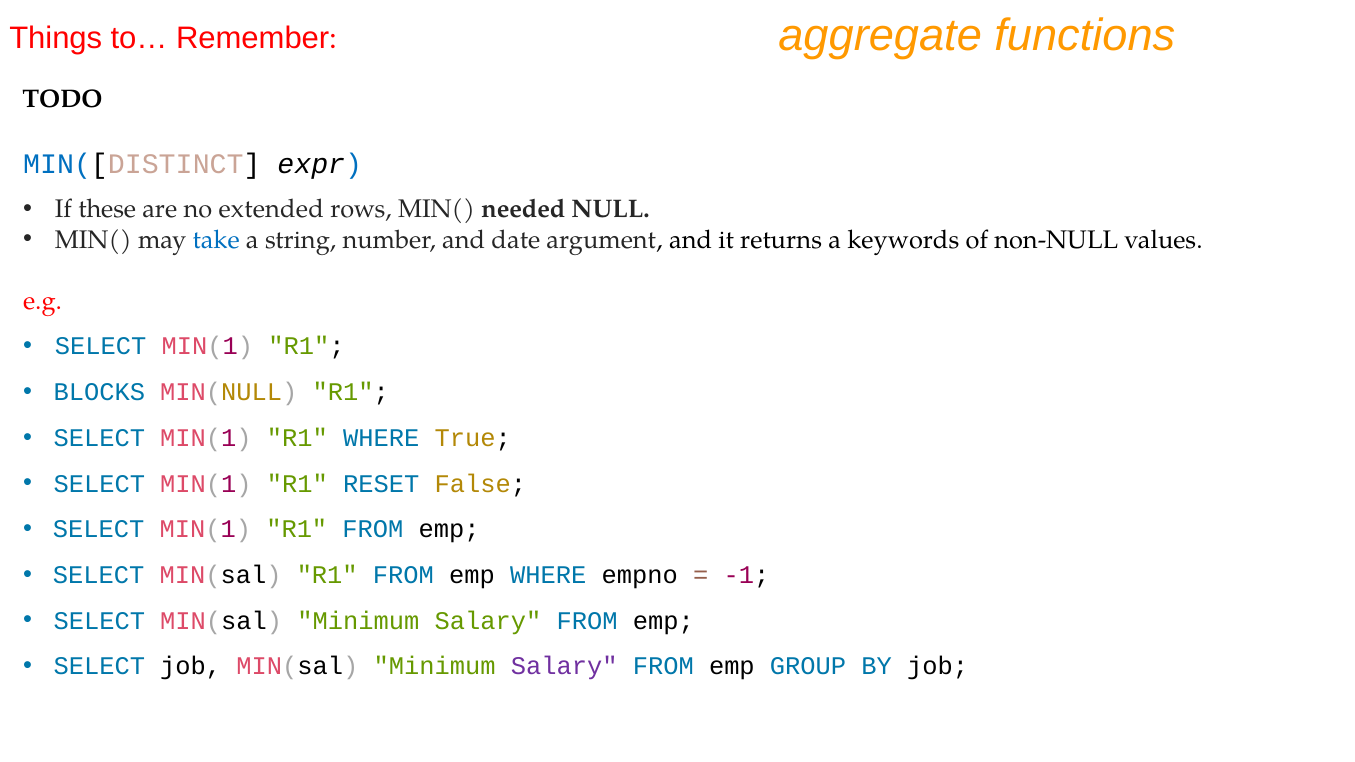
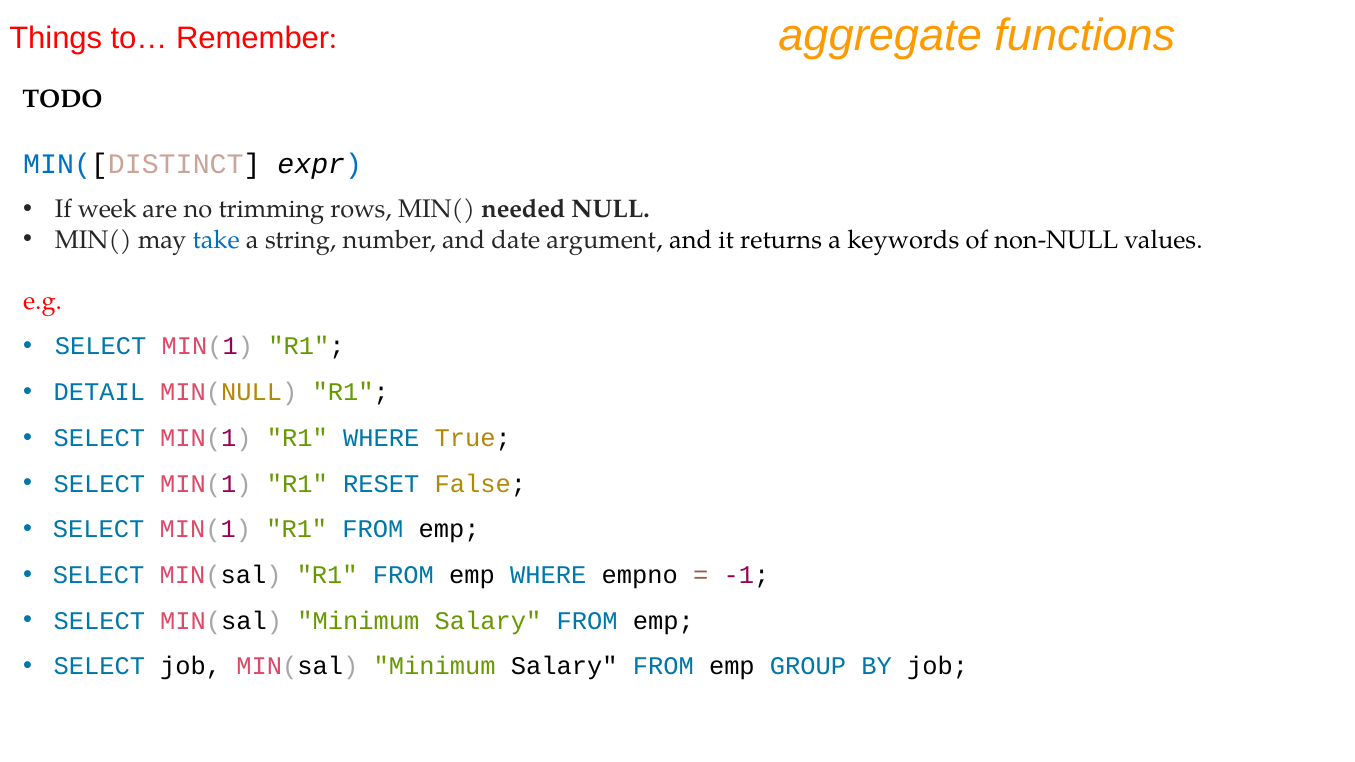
these: these -> week
extended: extended -> trimming
BLOCKS: BLOCKS -> DETAIL
Salary at (564, 667) colour: purple -> black
